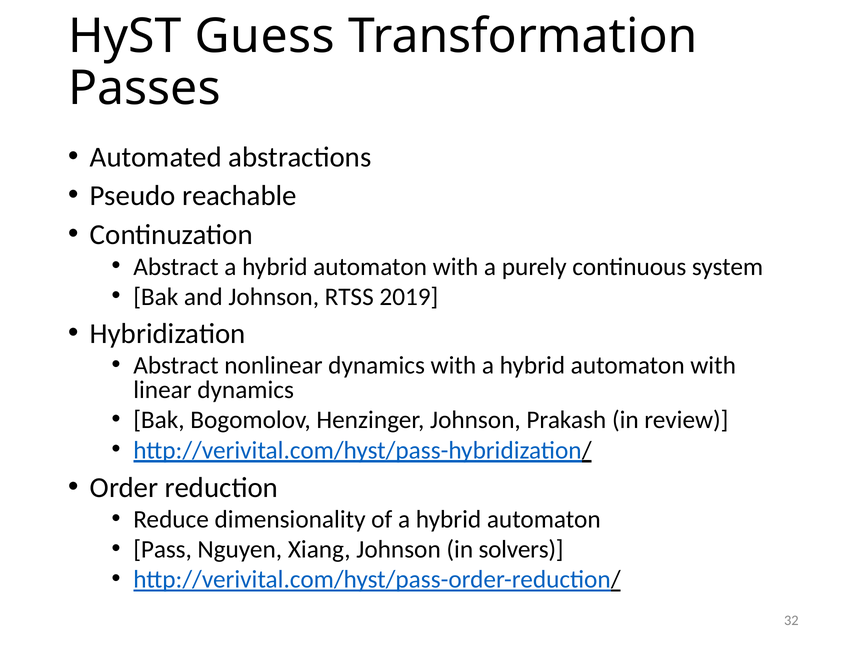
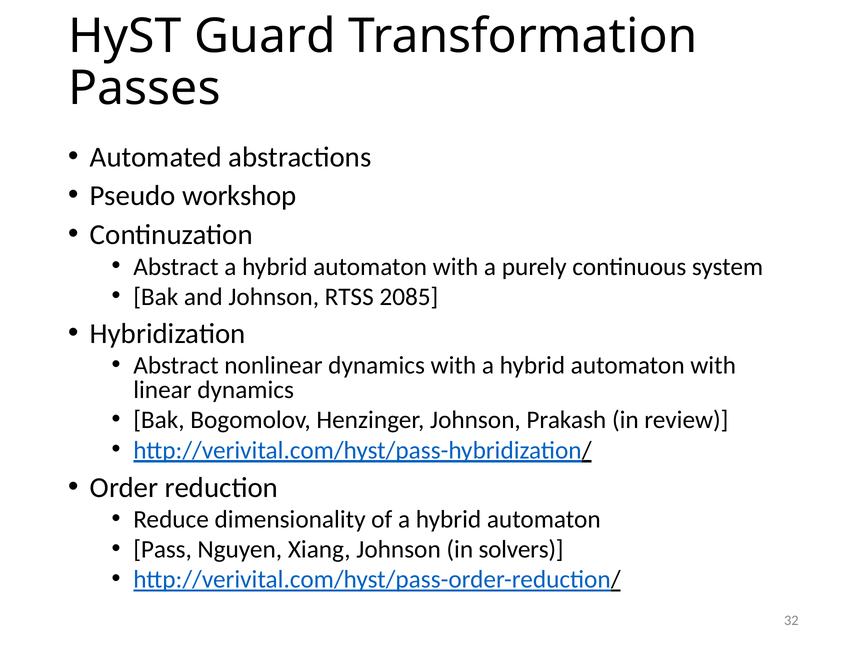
Guess: Guess -> Guard
reachable: reachable -> workshop
2019: 2019 -> 2085
